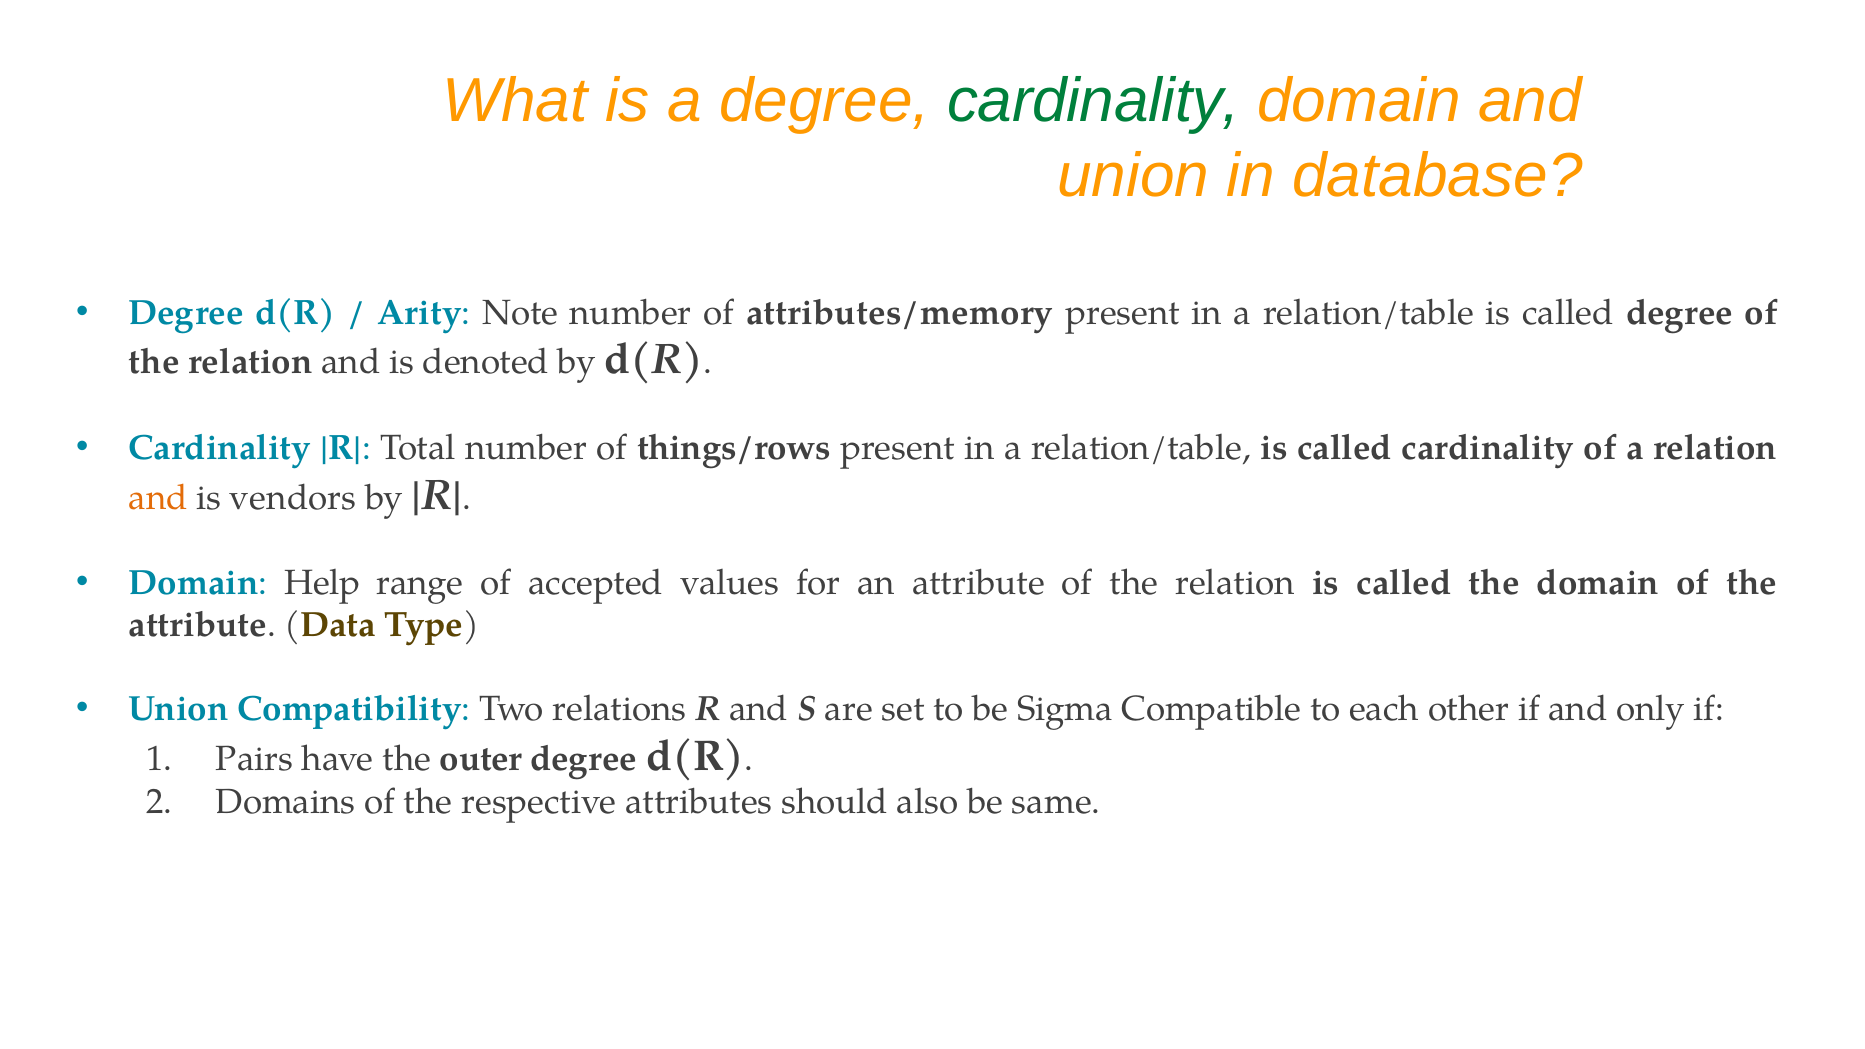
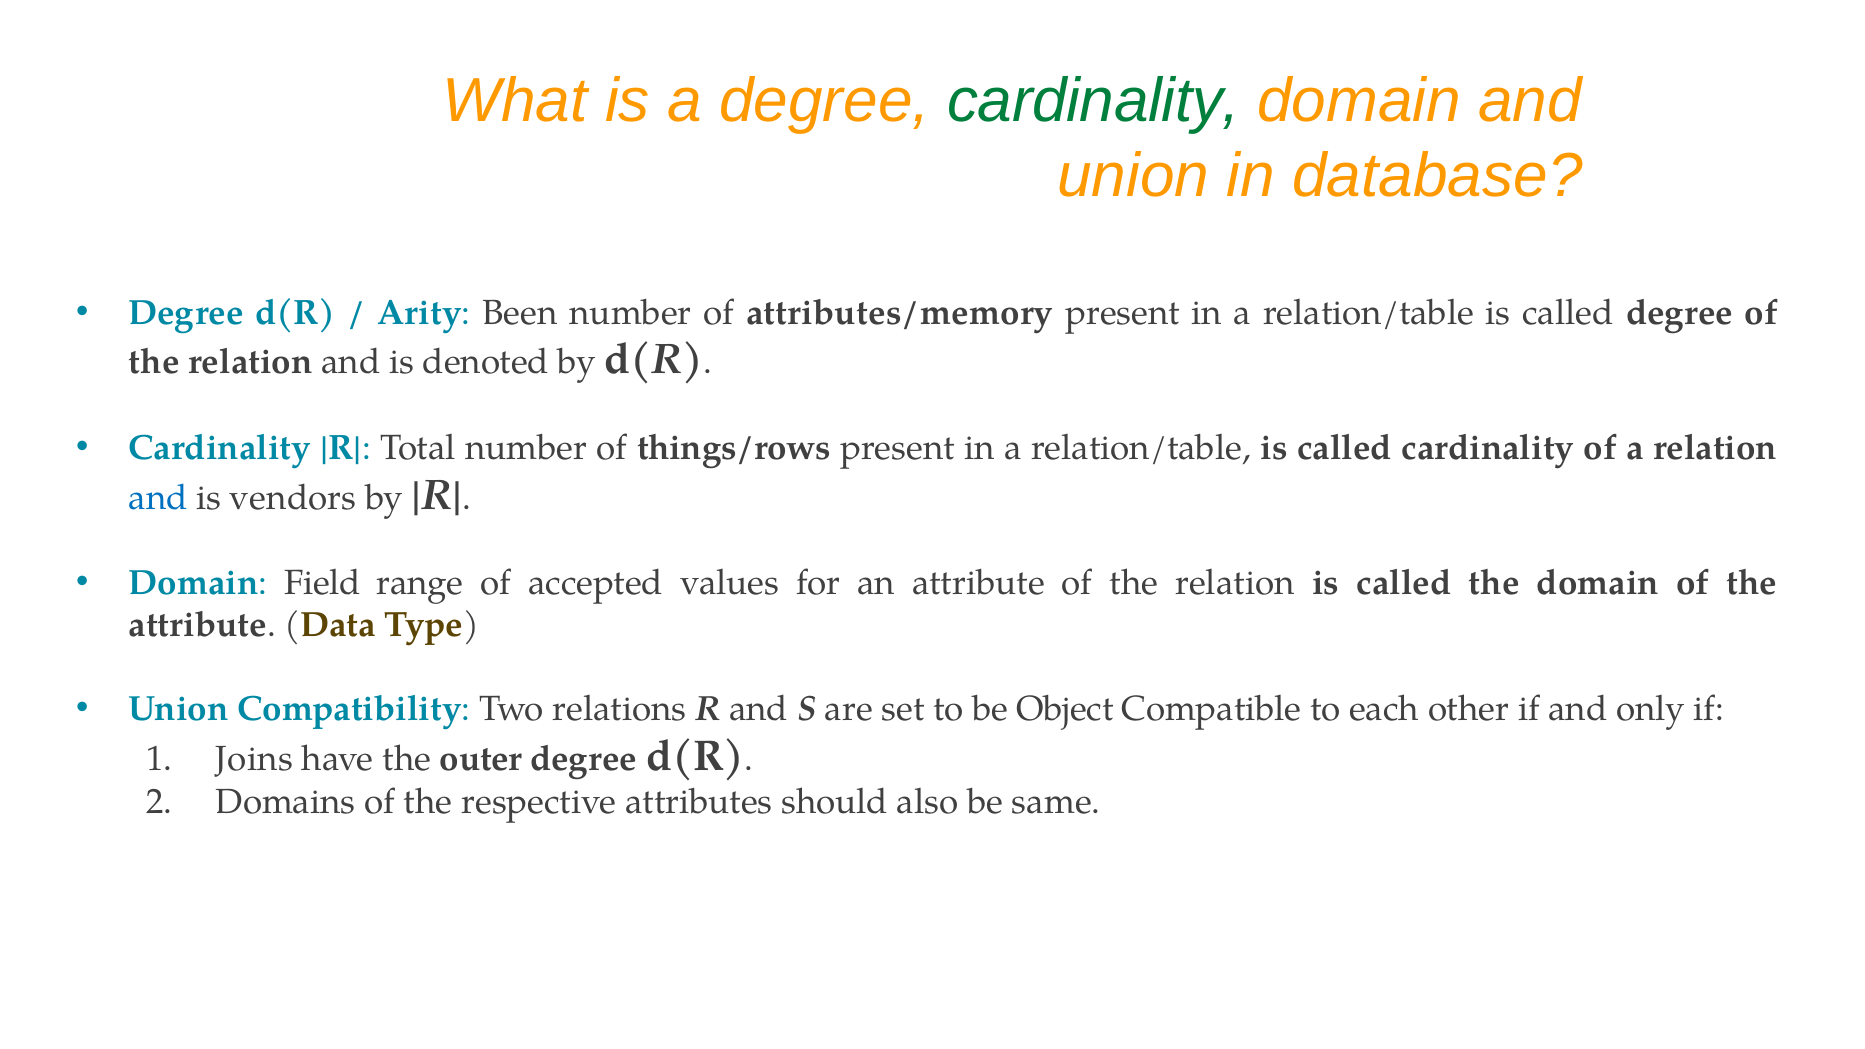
Note: Note -> Been
and at (158, 498) colour: orange -> blue
Help: Help -> Field
Sigma: Sigma -> Object
Pairs: Pairs -> Joins
